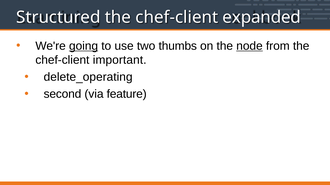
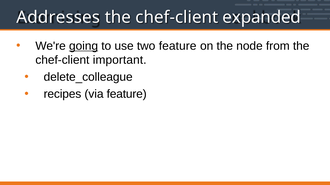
Structured: Structured -> Addresses
two thumbs: thumbs -> feature
node underline: present -> none
delete_operating: delete_operating -> delete_colleague
second: second -> recipes
